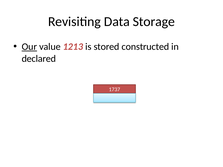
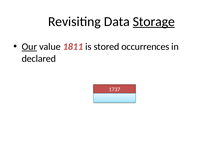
Storage underline: none -> present
1213: 1213 -> 1811
constructed: constructed -> occurrences
